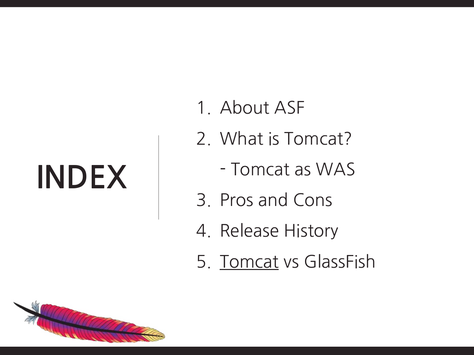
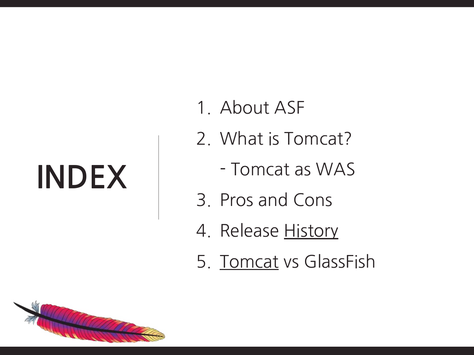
History underline: none -> present
